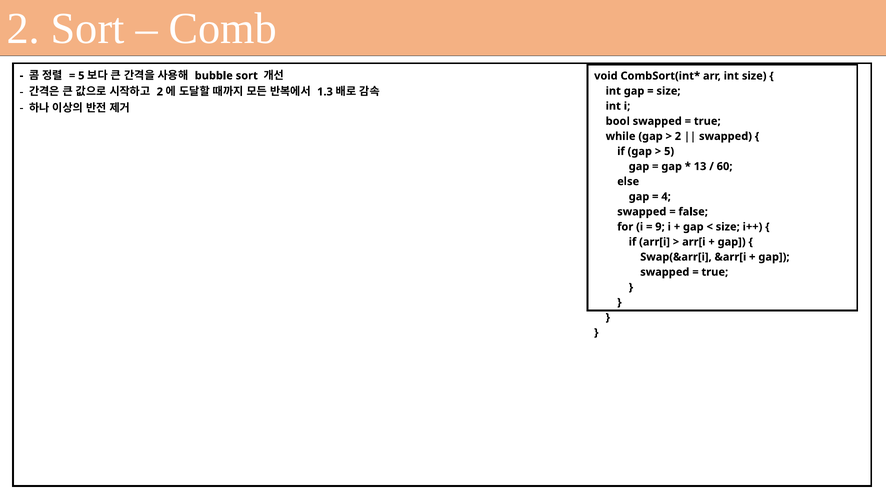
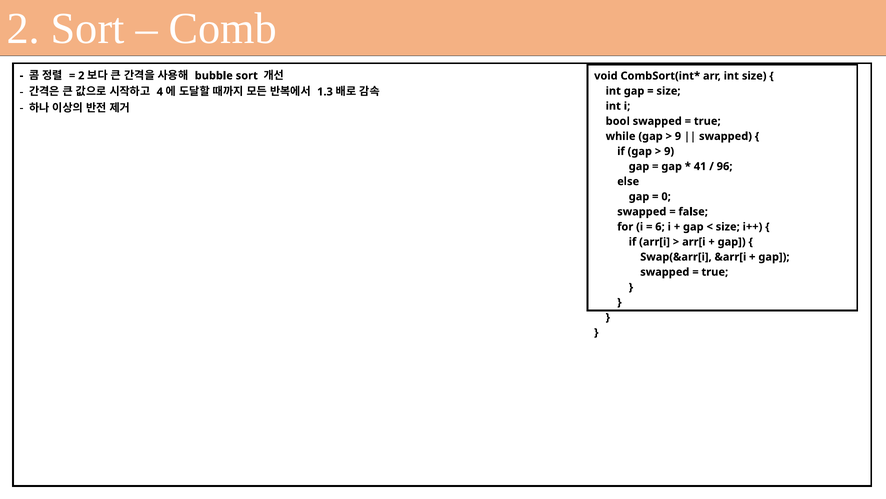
5 at (81, 76): 5 -> 2
2 at (160, 92): 2 -> 4
2 at (678, 136): 2 -> 9
5 at (669, 151): 5 -> 9
13: 13 -> 41
60: 60 -> 96
4: 4 -> 0
9: 9 -> 6
